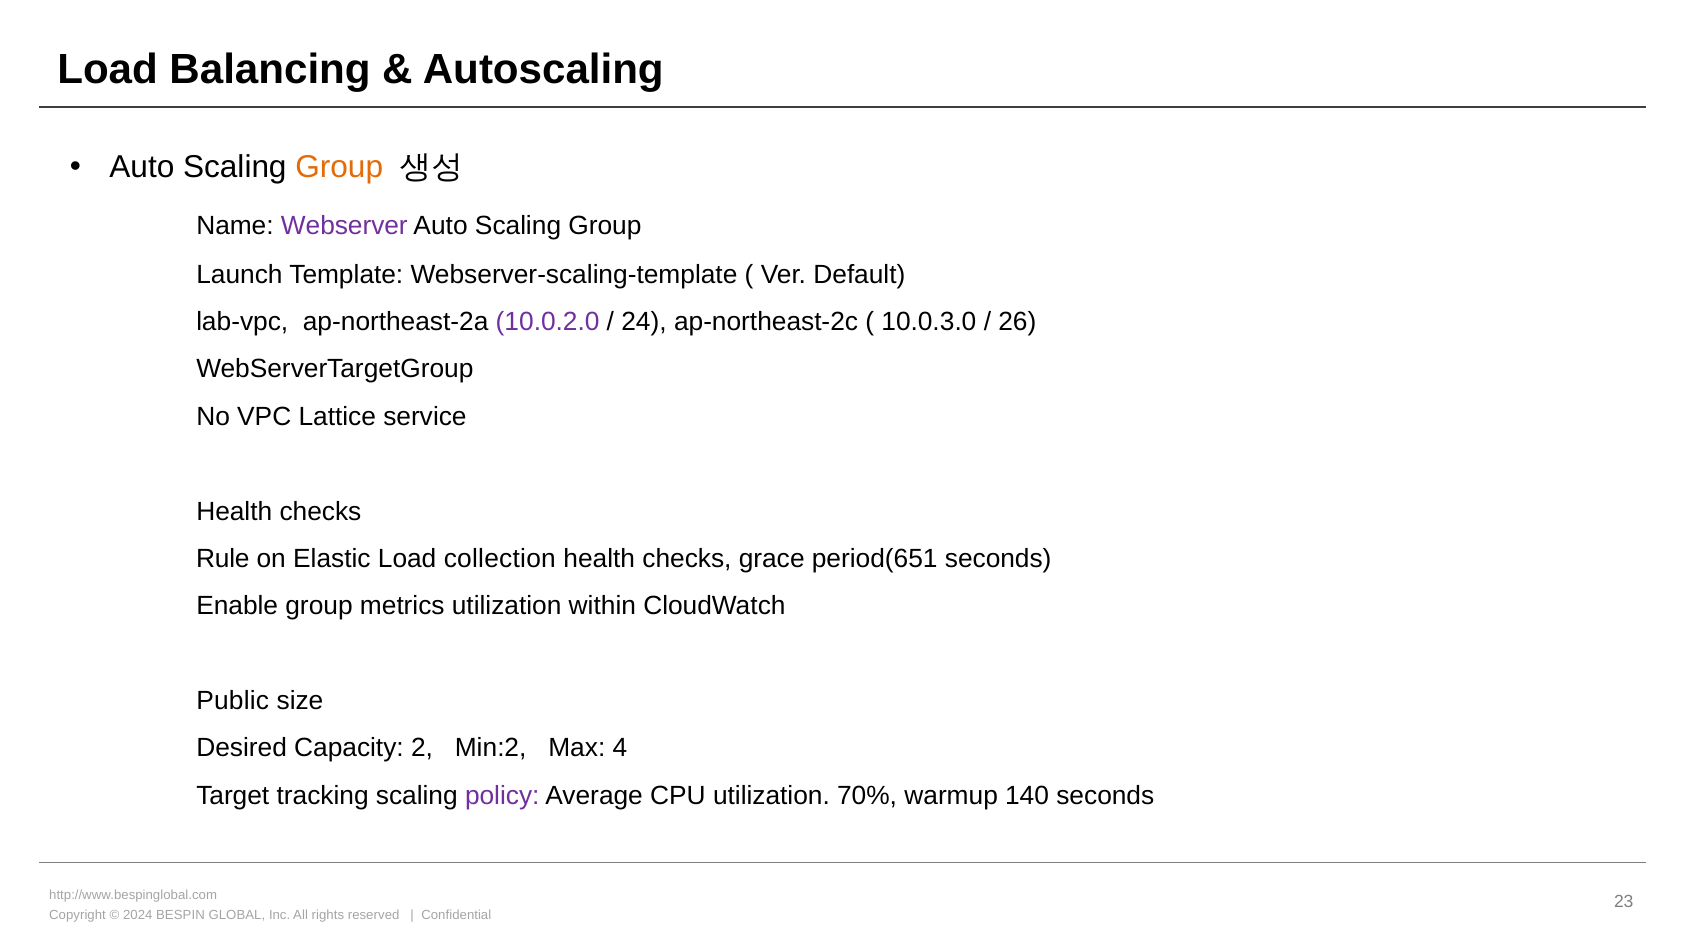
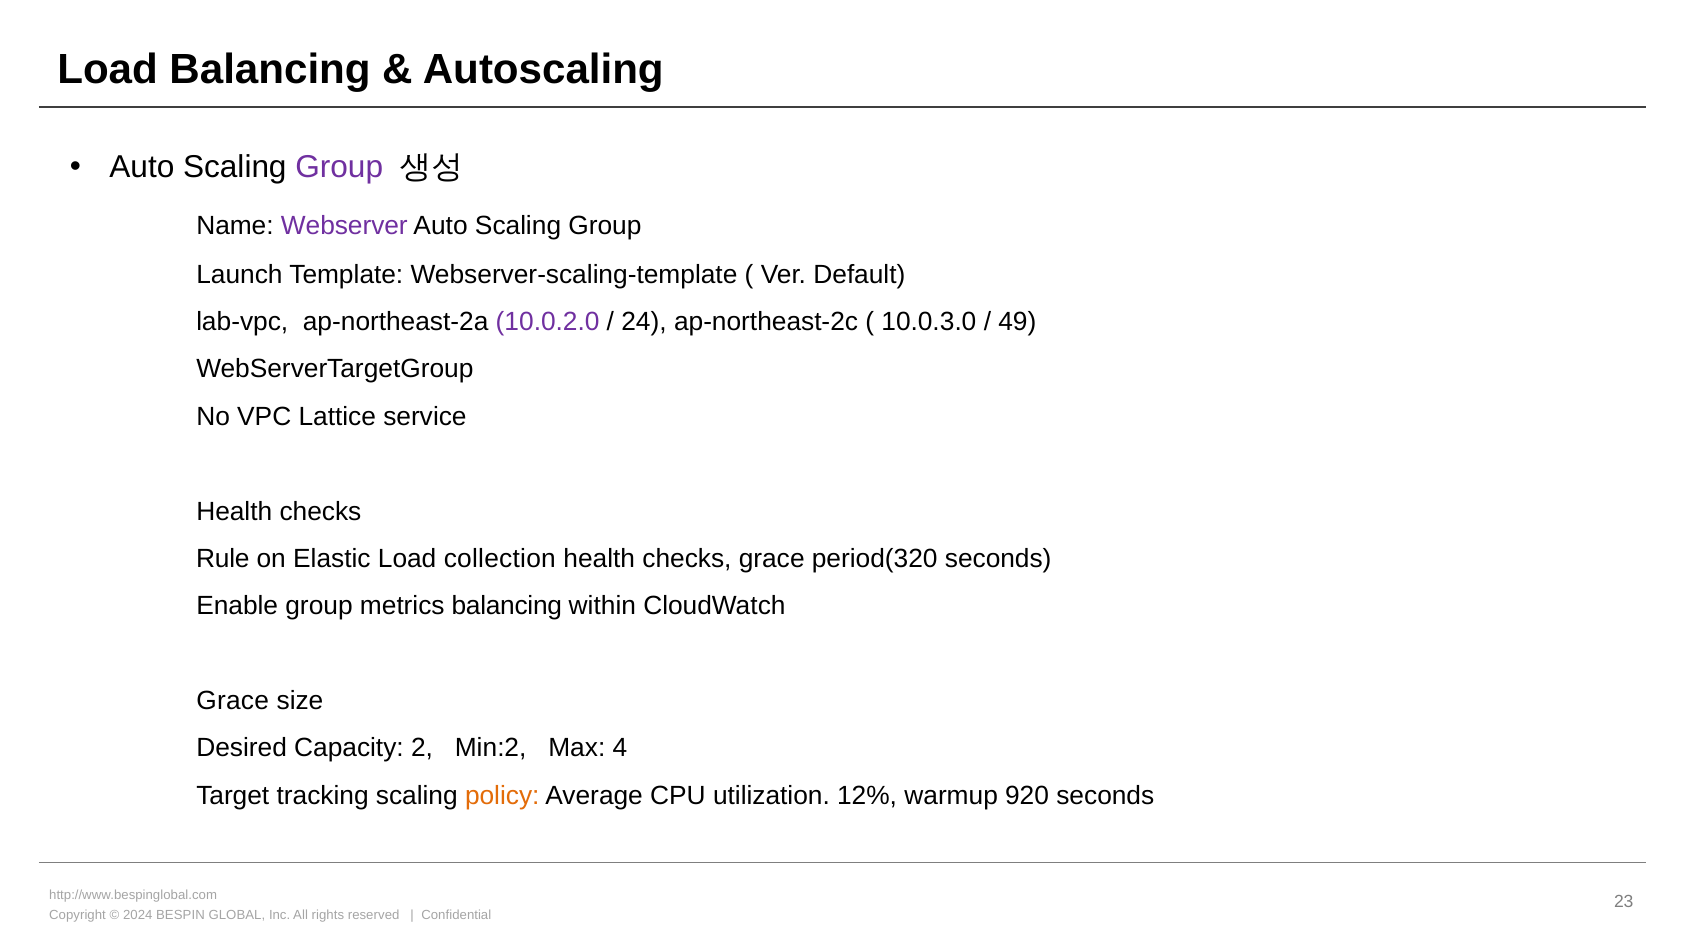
Group at (339, 167) colour: orange -> purple
26: 26 -> 49
period(651: period(651 -> period(320
metrics utilization: utilization -> balancing
Public at (233, 701): Public -> Grace
policy colour: purple -> orange
70%: 70% -> 12%
140: 140 -> 920
